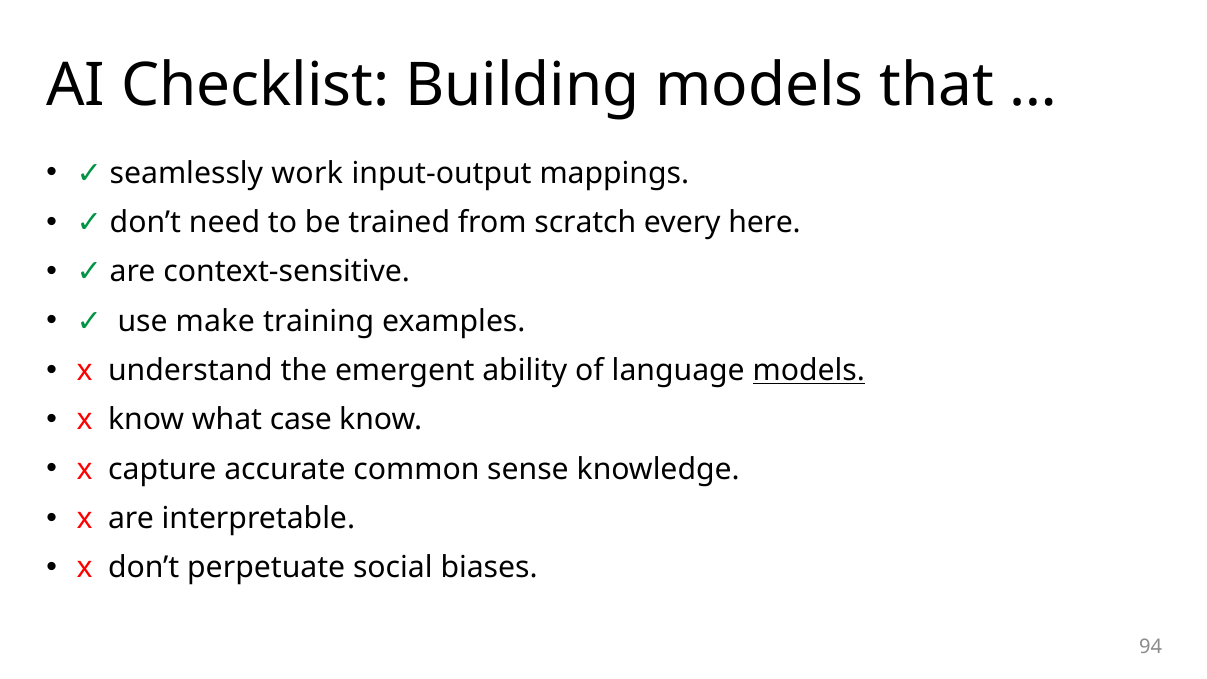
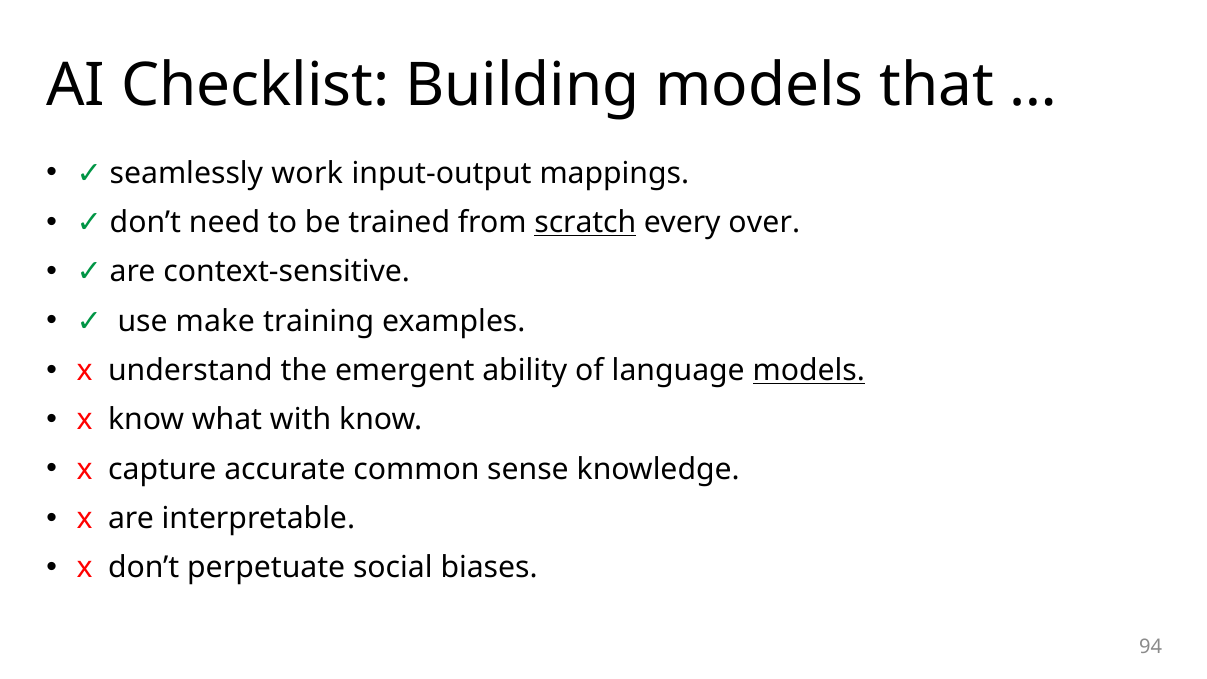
scratch underline: none -> present
here: here -> over
case: case -> with
